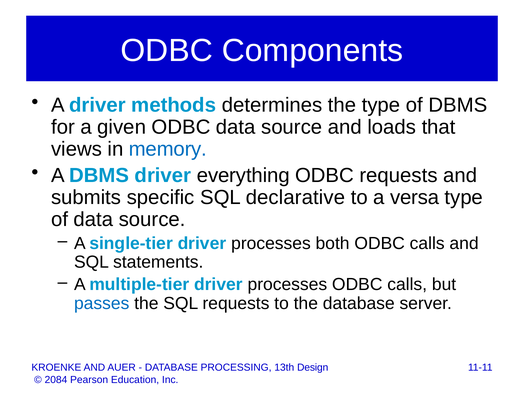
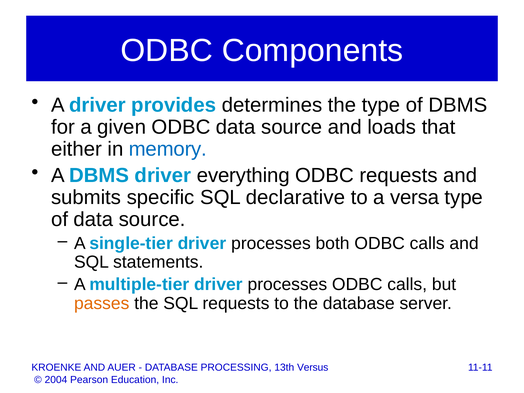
methods: methods -> provides
views: views -> either
passes colour: blue -> orange
Design: Design -> Versus
2084: 2084 -> 2004
